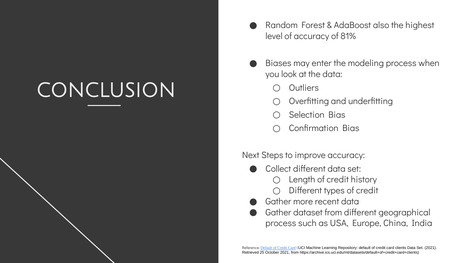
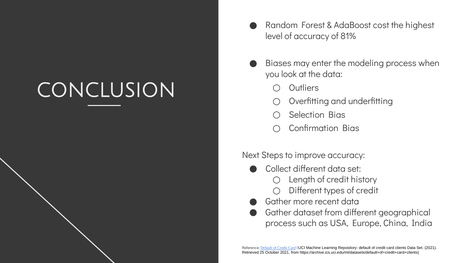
also: also -> cost
